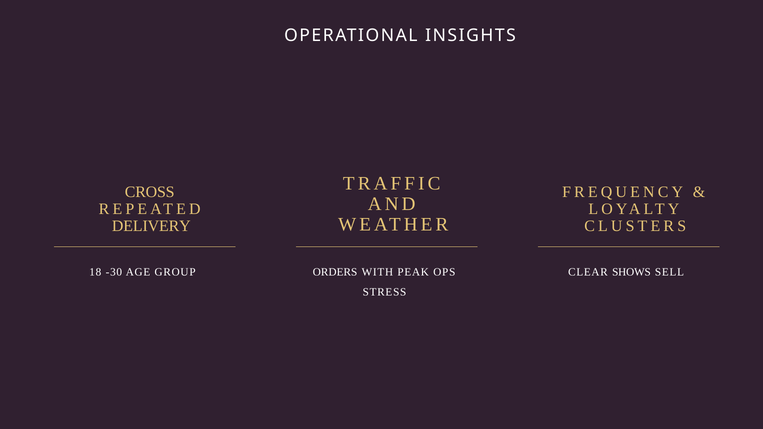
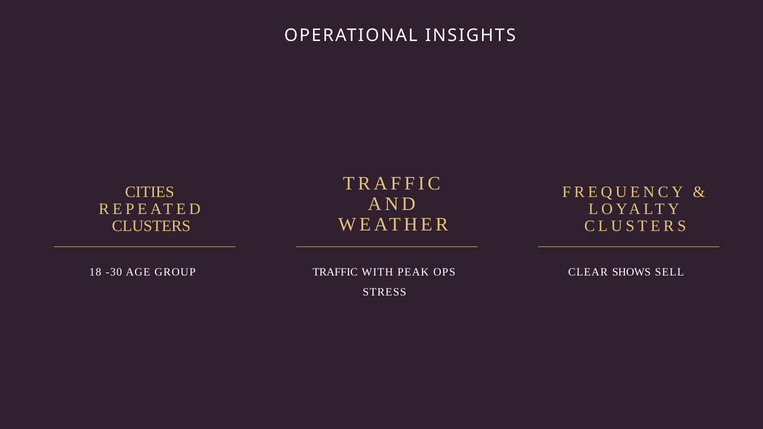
CROSS: CROSS -> CITIES
DELIVERY at (151, 226): DELIVERY -> CLUSTERS
ORDERS at (335, 272): ORDERS -> TRAFFIC
